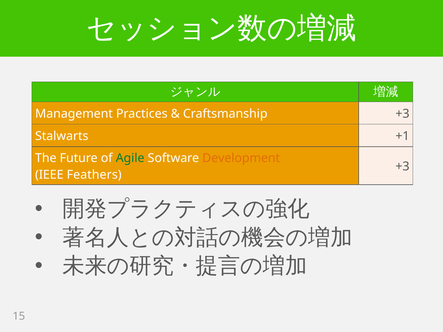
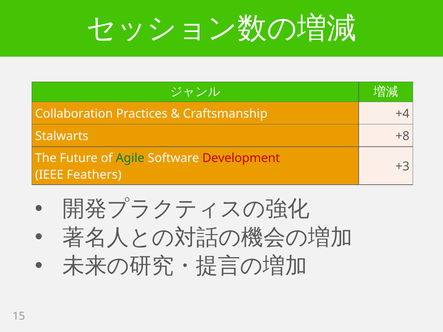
Management: Management -> Collaboration
Craftsmanship +3: +3 -> +4
+1: +1 -> +8
Development colour: orange -> red
